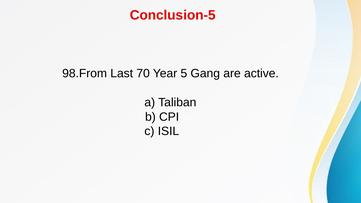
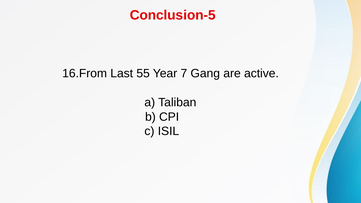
98.From: 98.From -> 16.From
70: 70 -> 55
5: 5 -> 7
